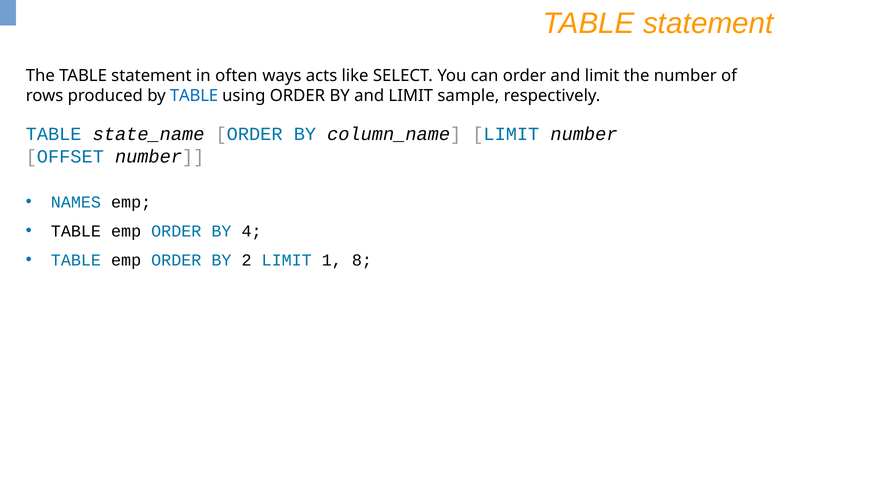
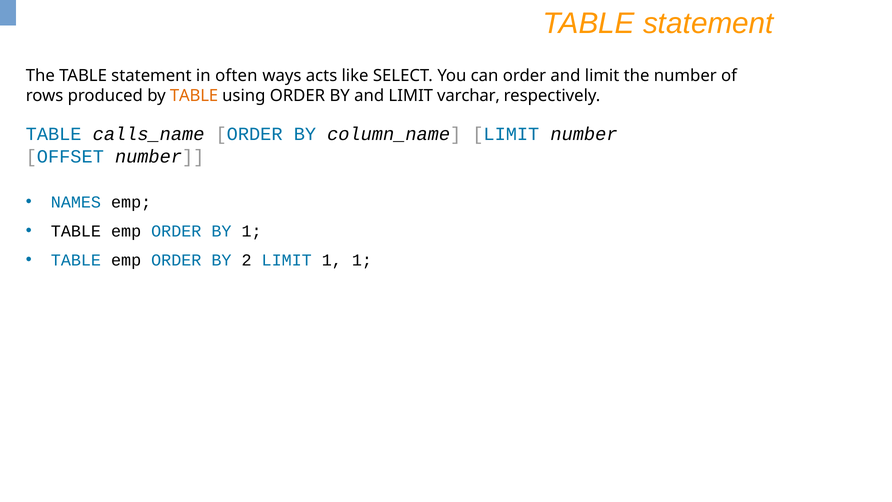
TABLE at (194, 96) colour: blue -> orange
sample: sample -> varchar
state_name: state_name -> calls_name
BY 4: 4 -> 1
1 8: 8 -> 1
